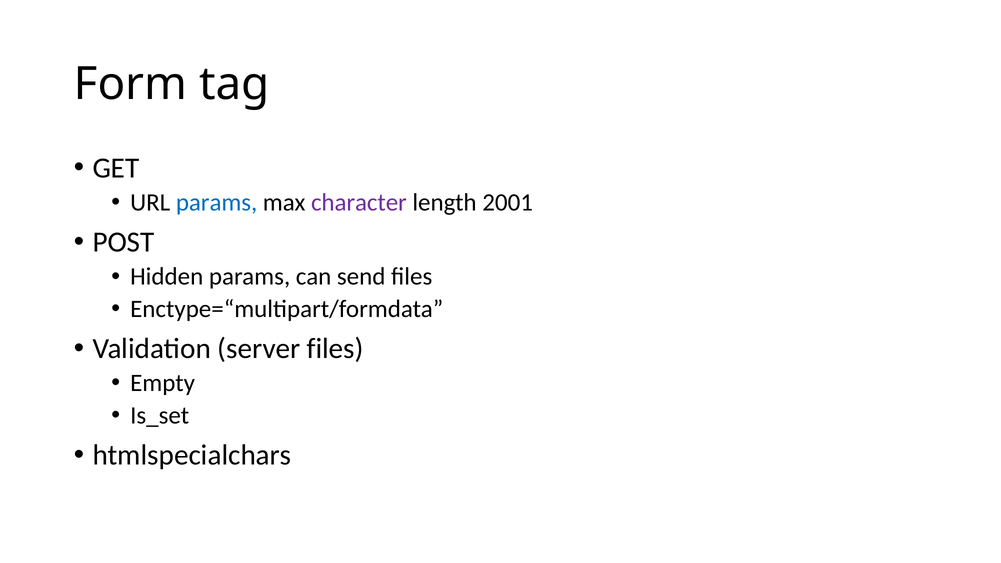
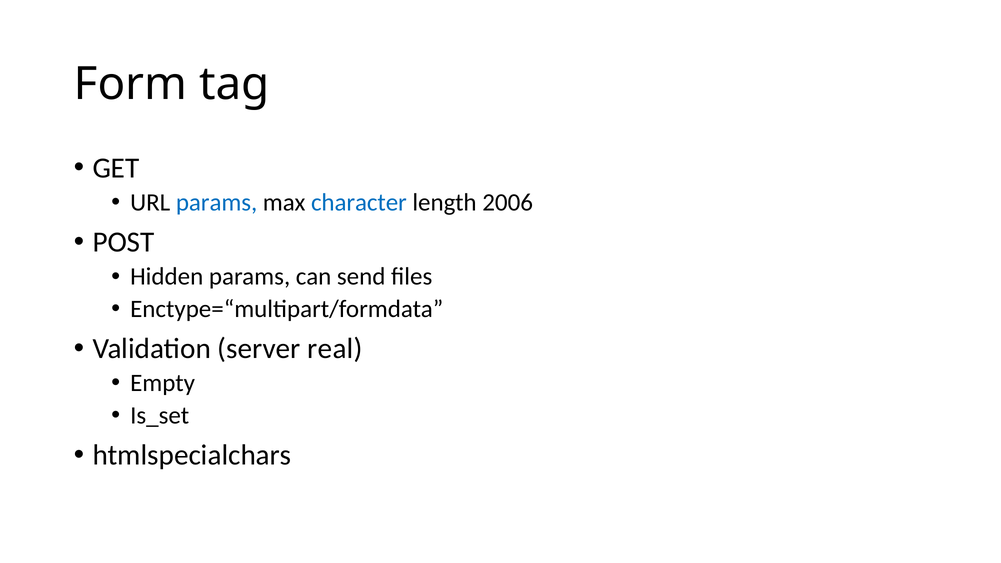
character colour: purple -> blue
2001: 2001 -> 2006
server files: files -> real
